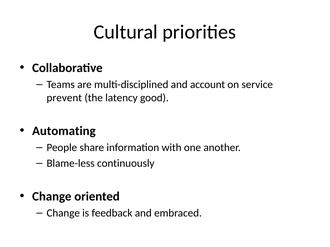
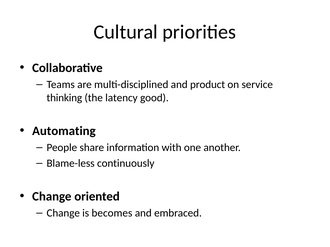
account: account -> product
prevent: prevent -> thinking
feedback: feedback -> becomes
